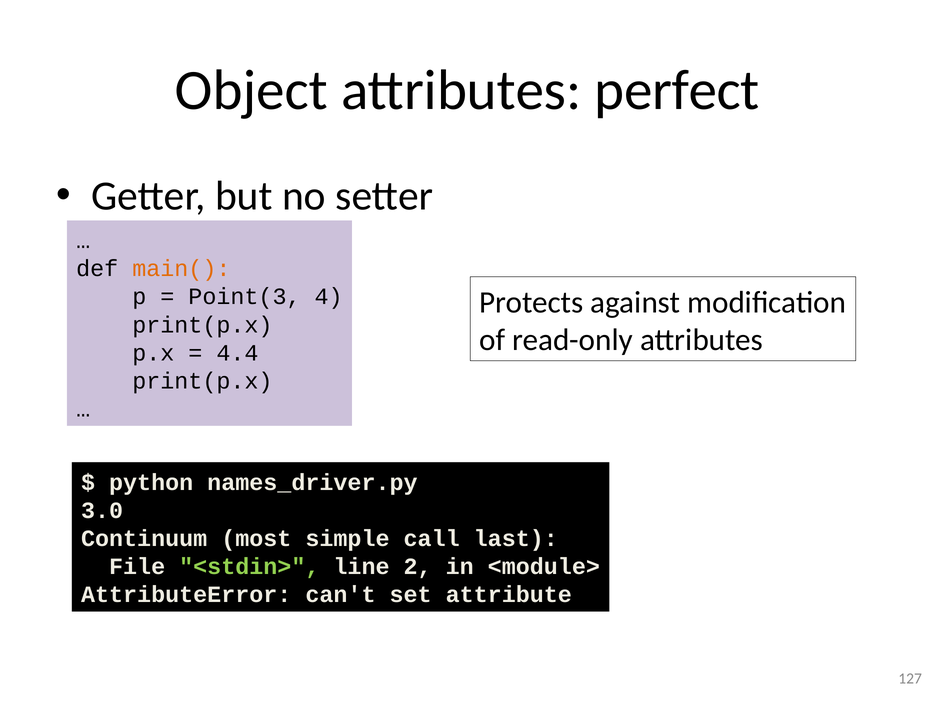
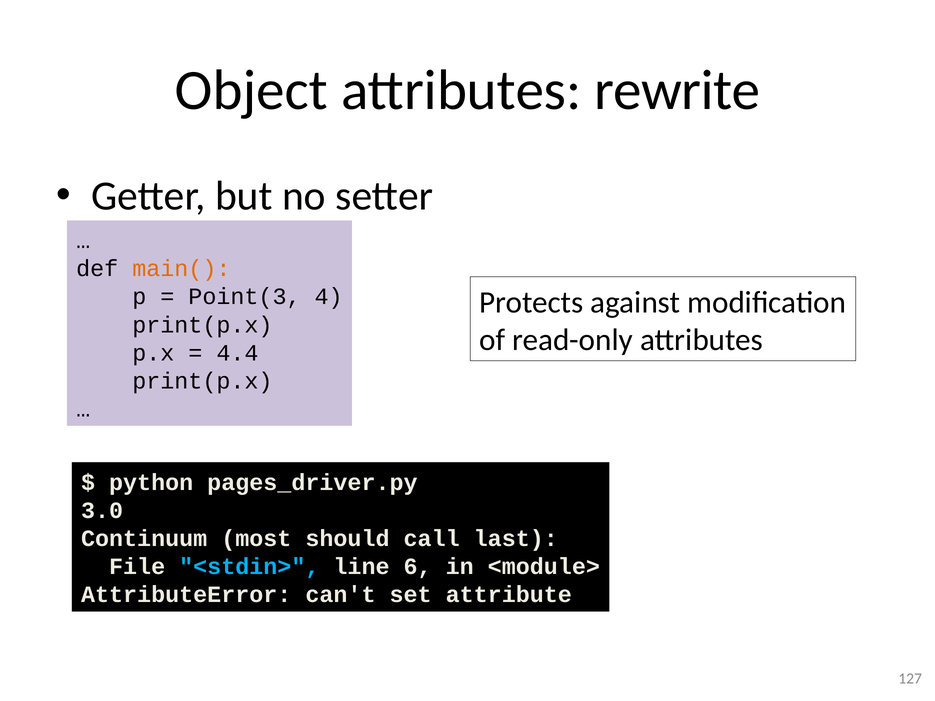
perfect: perfect -> rewrite
names_driver.py: names_driver.py -> pages_driver.py
simple: simple -> should
<stdin> colour: light green -> light blue
2: 2 -> 6
